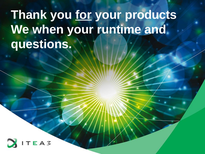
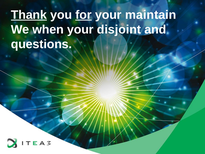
Thank underline: none -> present
products: products -> maintain
runtime: runtime -> disjoint
